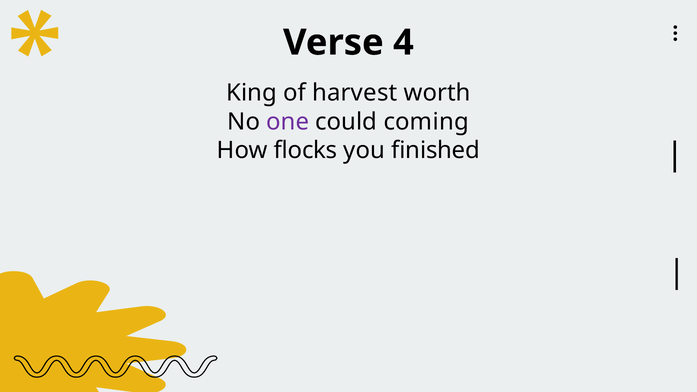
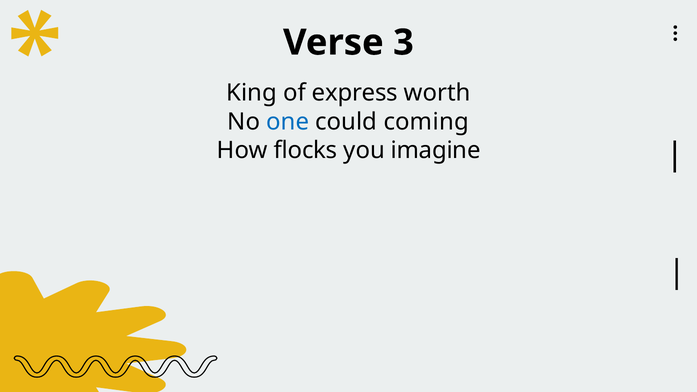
4: 4 -> 3
harvest: harvest -> express
one colour: purple -> blue
ﬁnished: ﬁnished -> imagine
